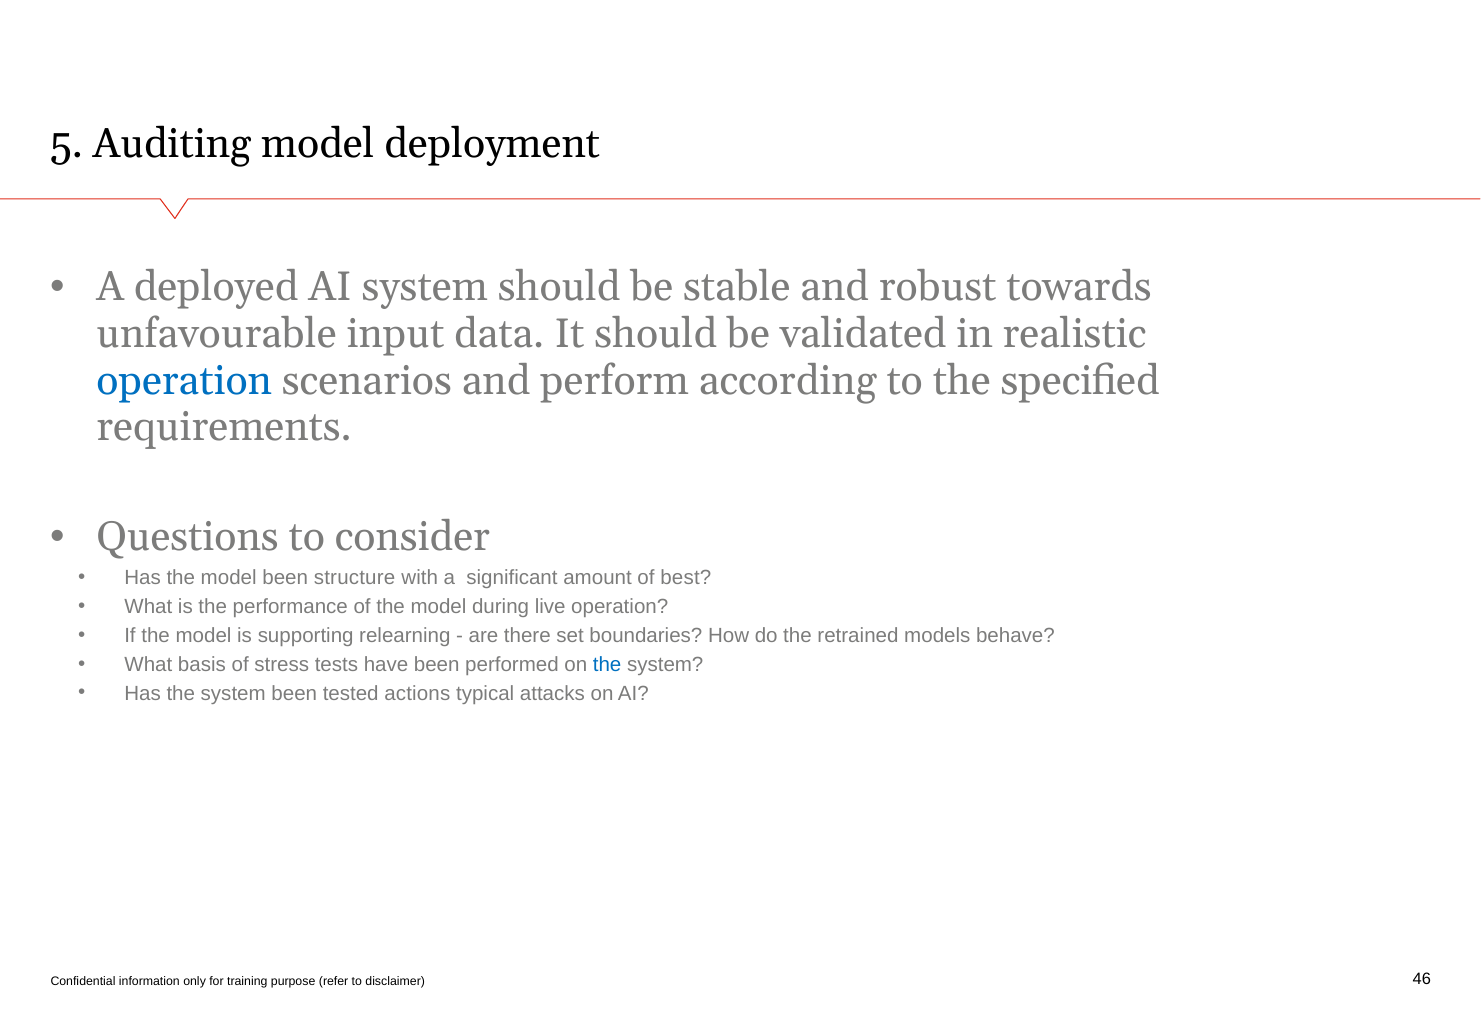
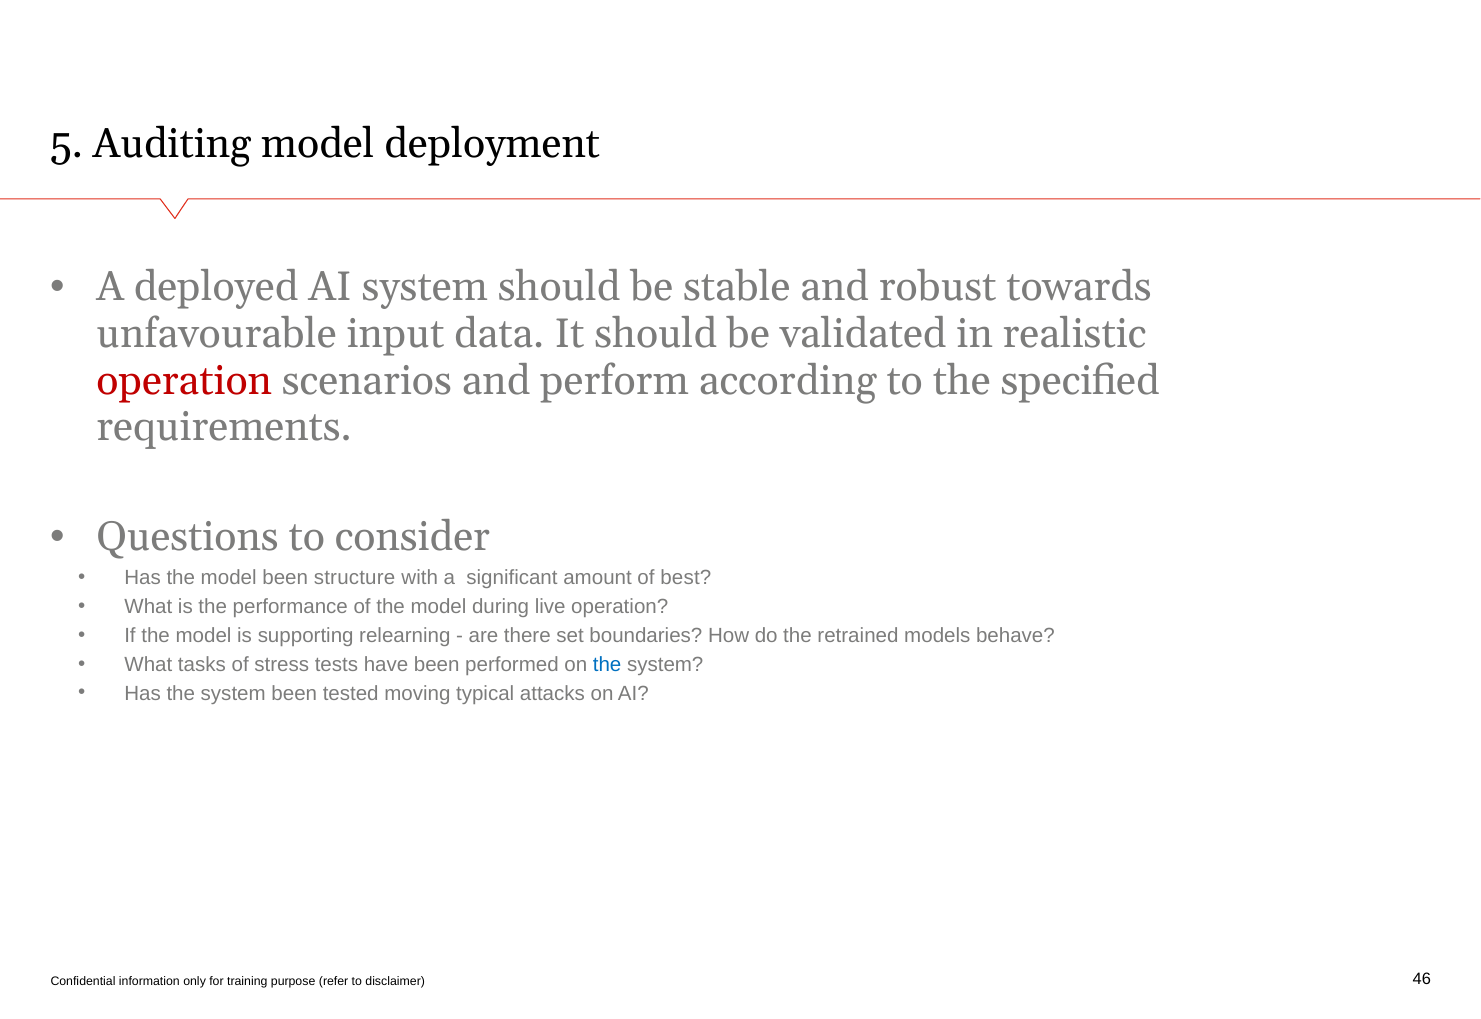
operation at (184, 381) colour: blue -> red
basis: basis -> tasks
actions: actions -> moving
